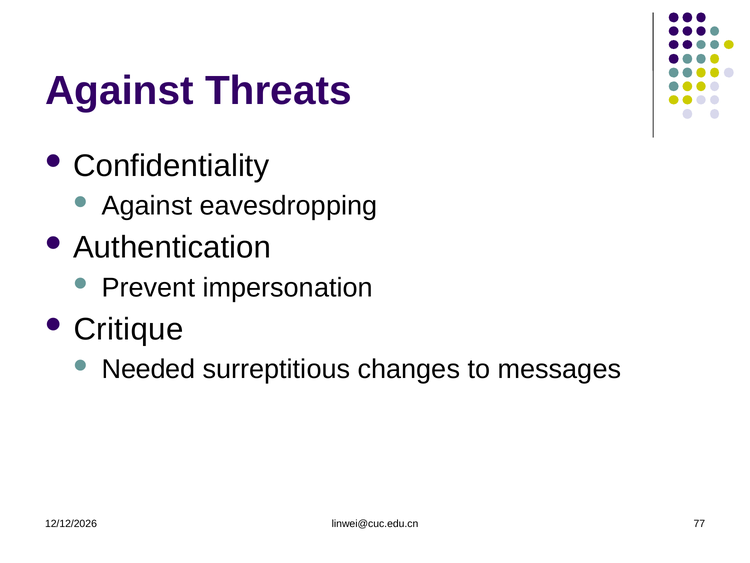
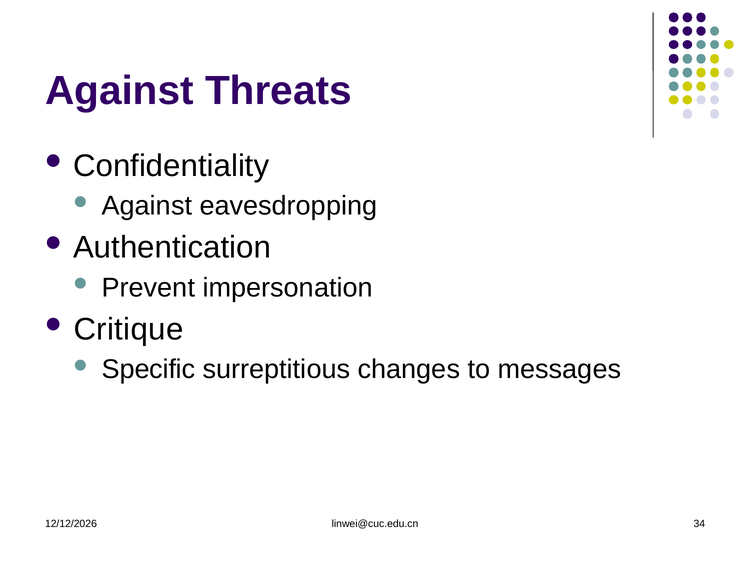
Needed: Needed -> Specific
77: 77 -> 34
